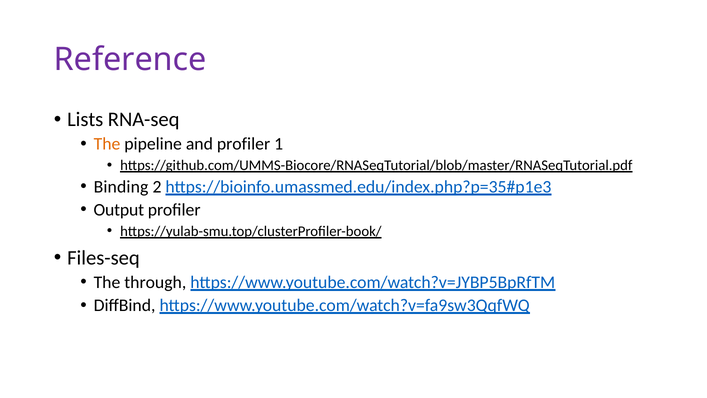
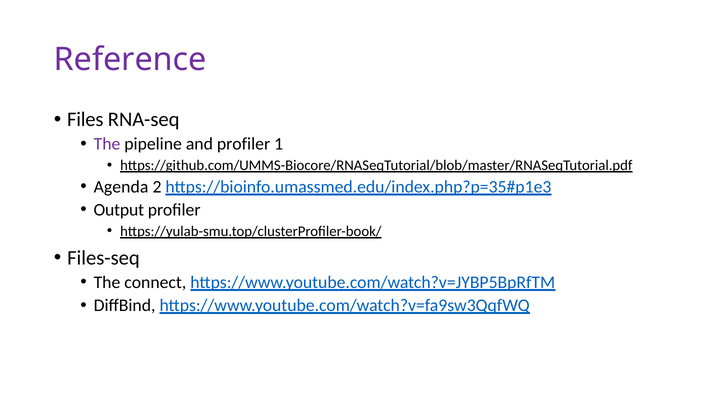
Lists: Lists -> Files
The at (107, 144) colour: orange -> purple
Binding: Binding -> Agenda
through: through -> connect
